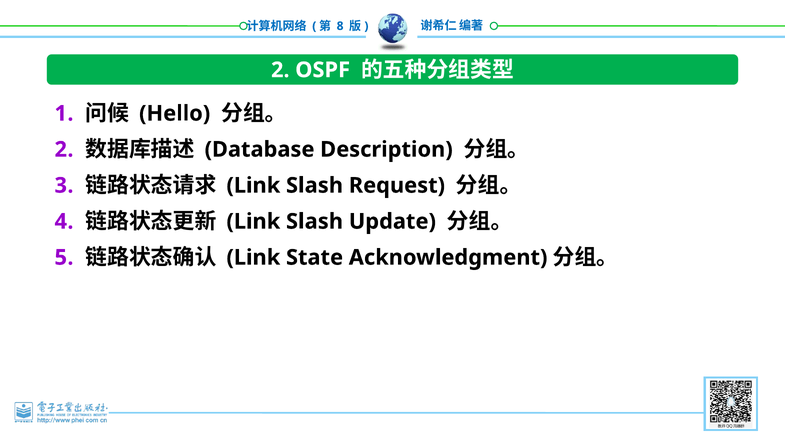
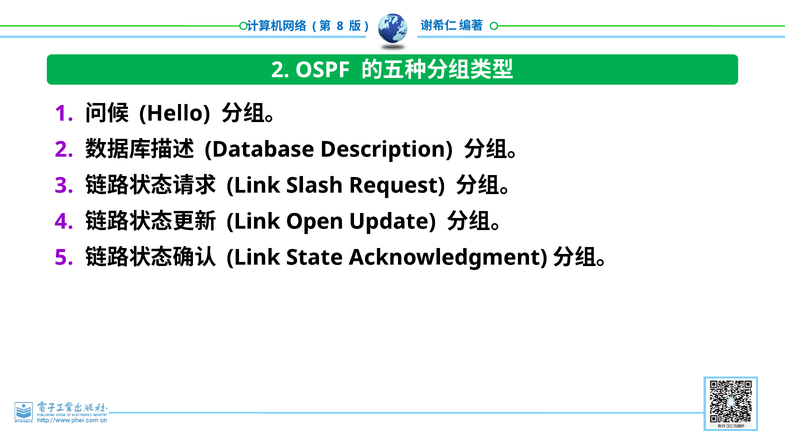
Slash at (315, 221): Slash -> Open
